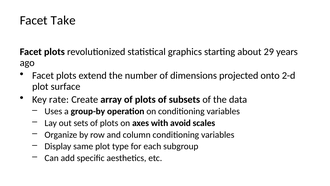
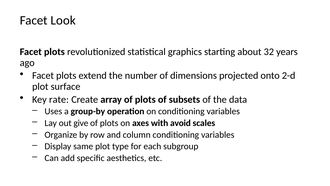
Take: Take -> Look
29: 29 -> 32
sets: sets -> give
